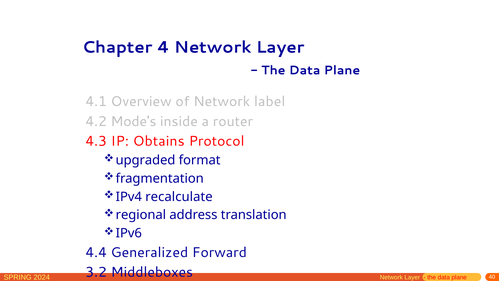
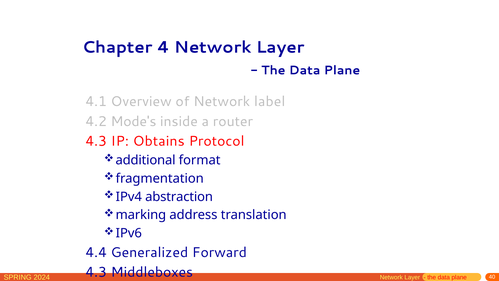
upgraded: upgraded -> additional
recalculate: recalculate -> abstraction
regional: regional -> marking
3.2 at (96, 272): 3.2 -> 4.3
